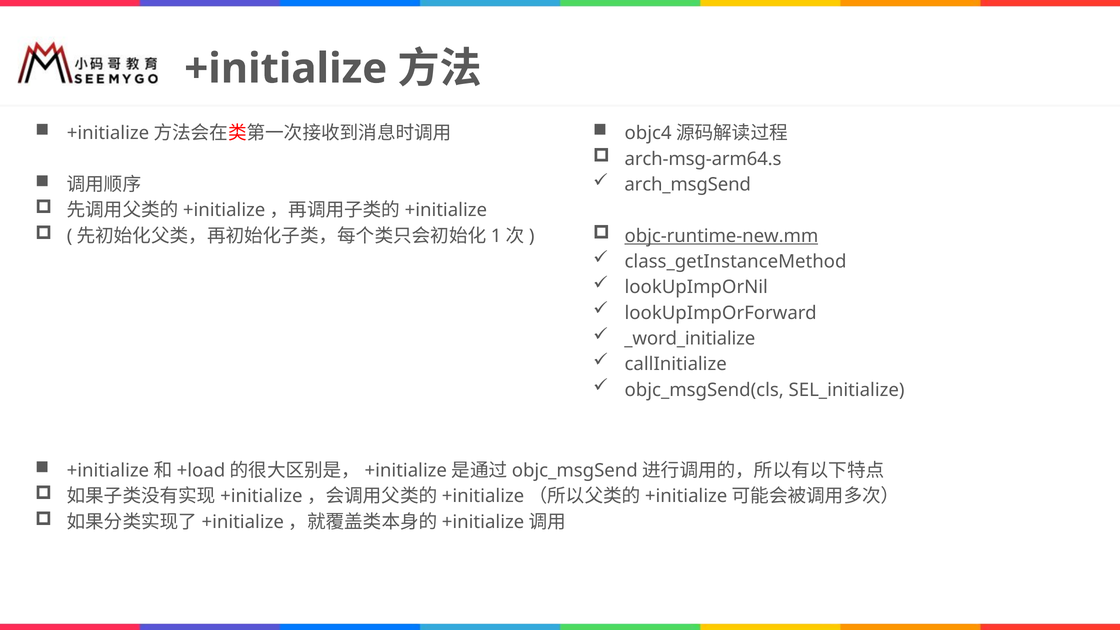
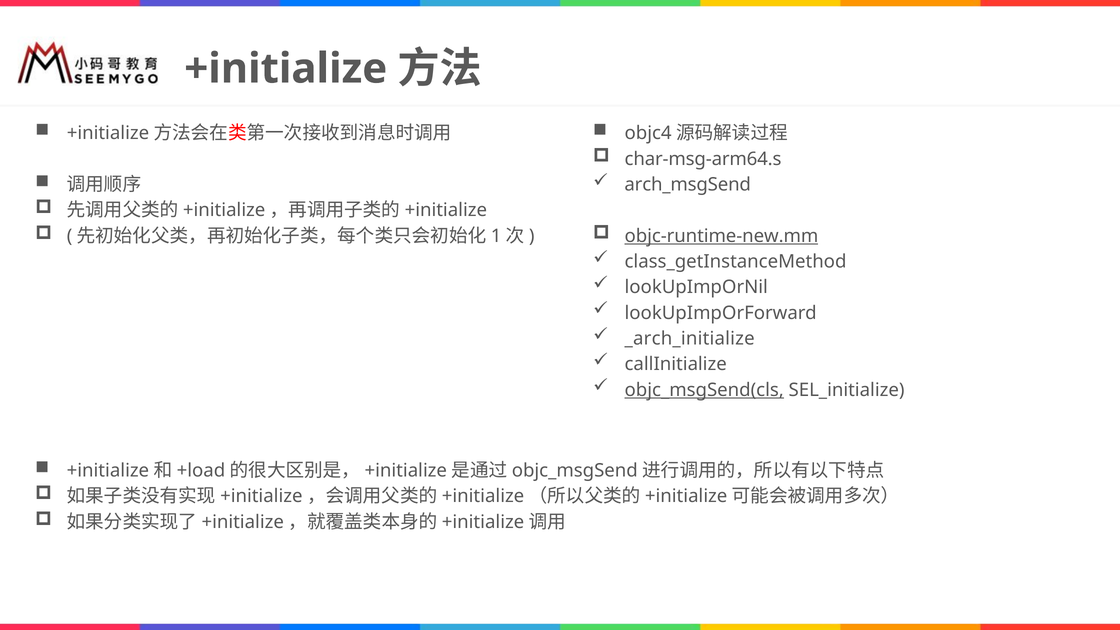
arch-msg-arm64.s: arch-msg-arm64.s -> char-msg-arm64.s
_word_initialize: _word_initialize -> _arch_initialize
objc_msgSend(cls underline: none -> present
